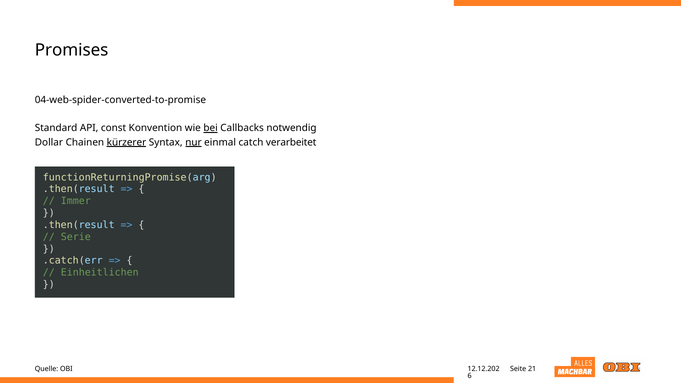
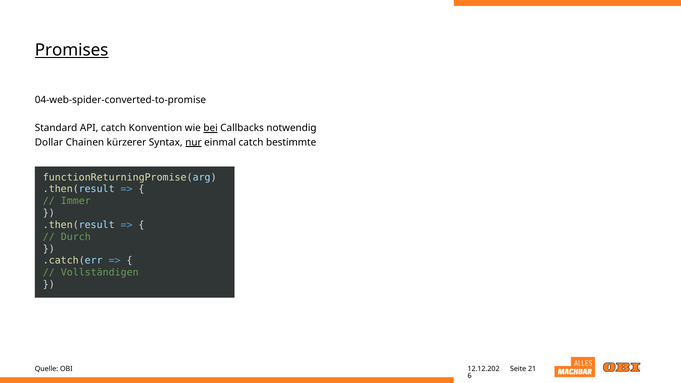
Promises underline: none -> present
API const: const -> catch
kürzerer underline: present -> none
verarbeitet: verarbeitet -> bestimmte
Serie: Serie -> Durch
Einheitlichen: Einheitlichen -> Vollständigen
